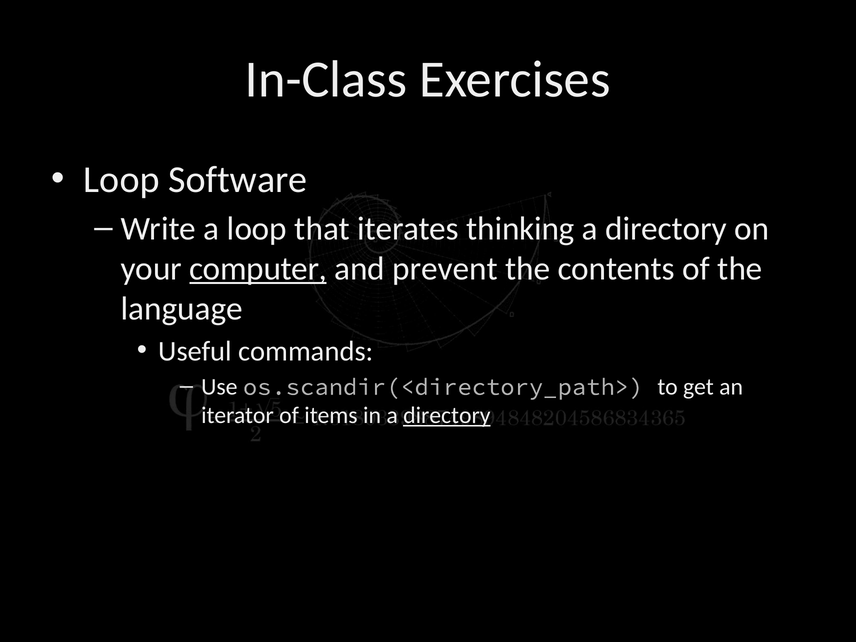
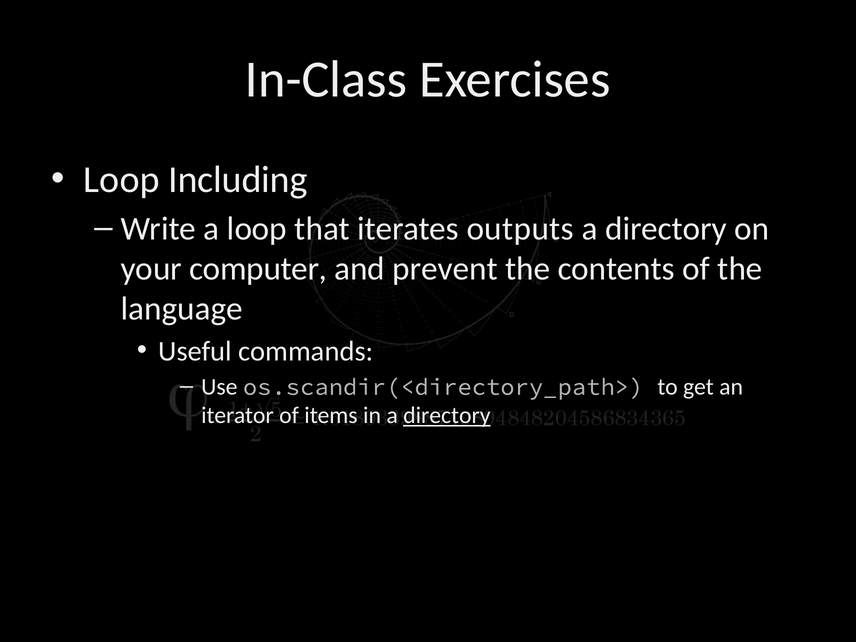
Software: Software -> Including
thinking: thinking -> outputs
computer underline: present -> none
